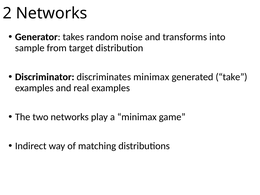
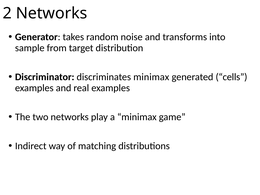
take: take -> cells
